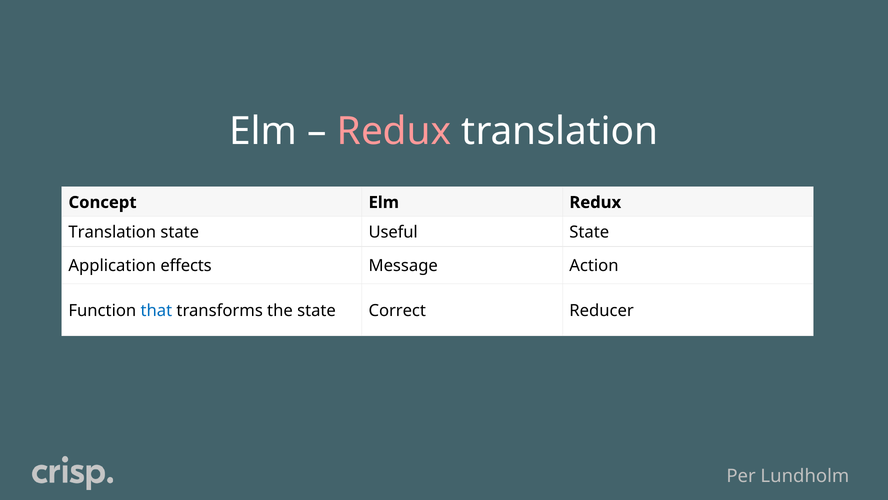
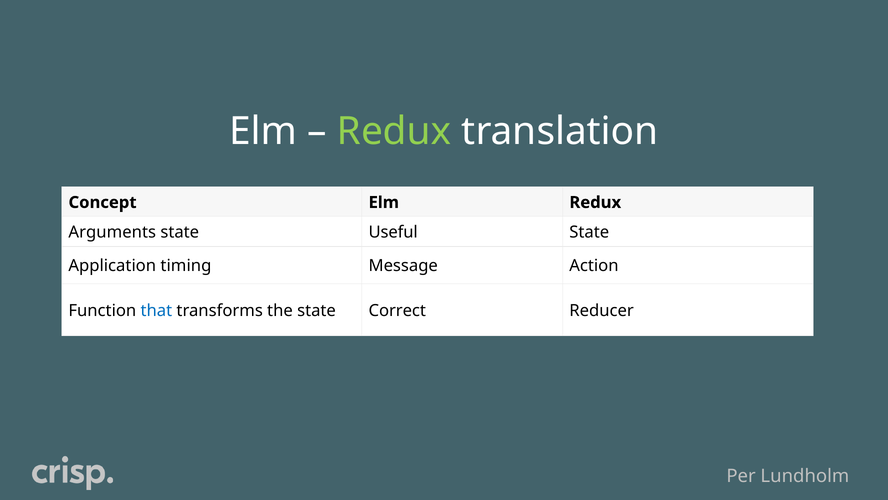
Redux at (394, 131) colour: pink -> light green
Translation at (112, 232): Translation -> Arguments
effects: effects -> timing
